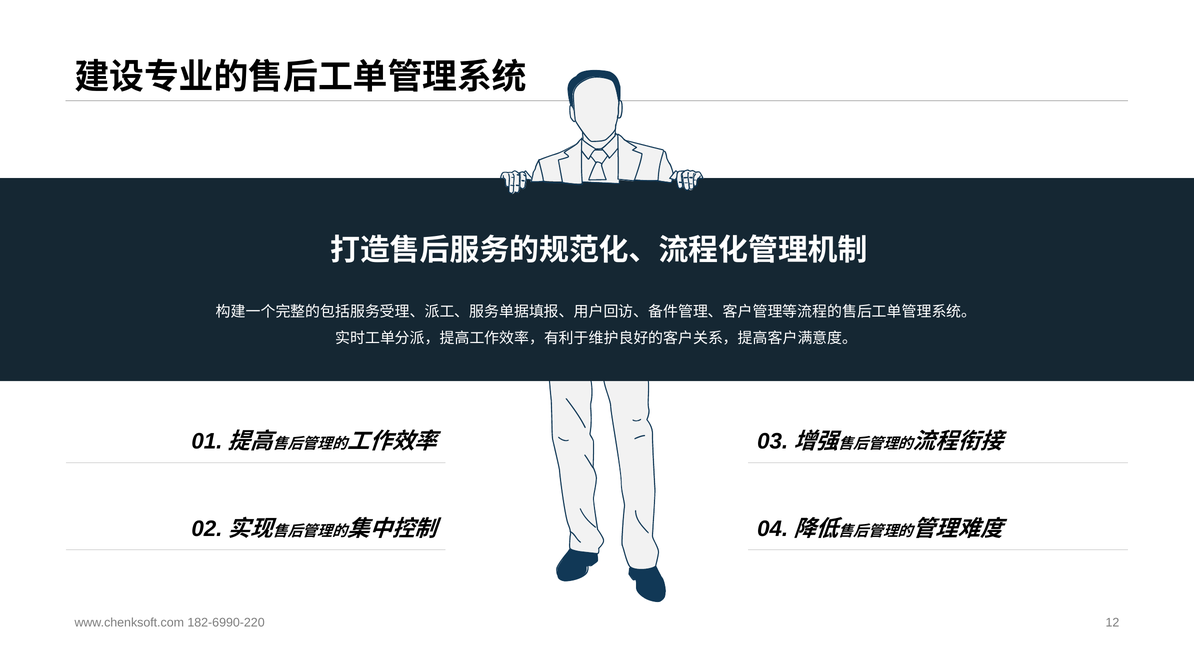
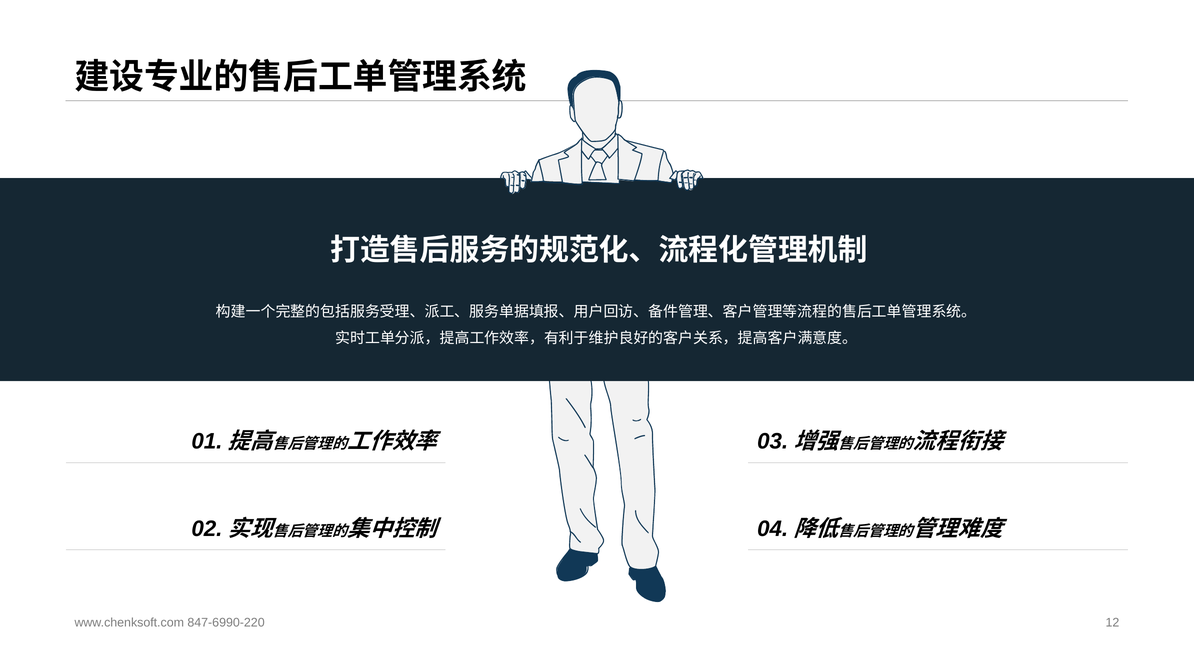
182-6990-220: 182-6990-220 -> 847-6990-220
